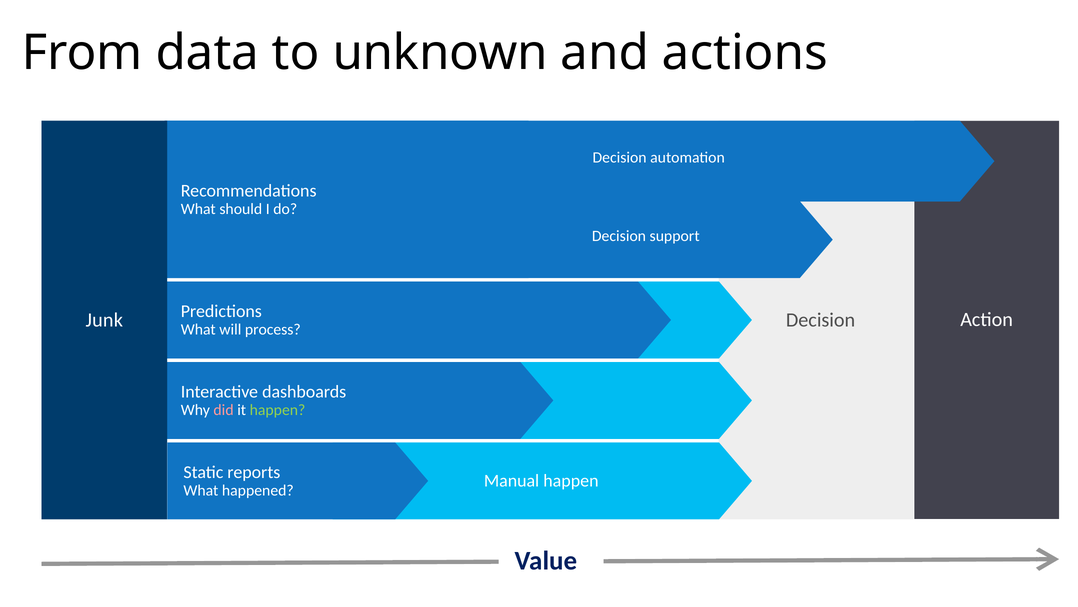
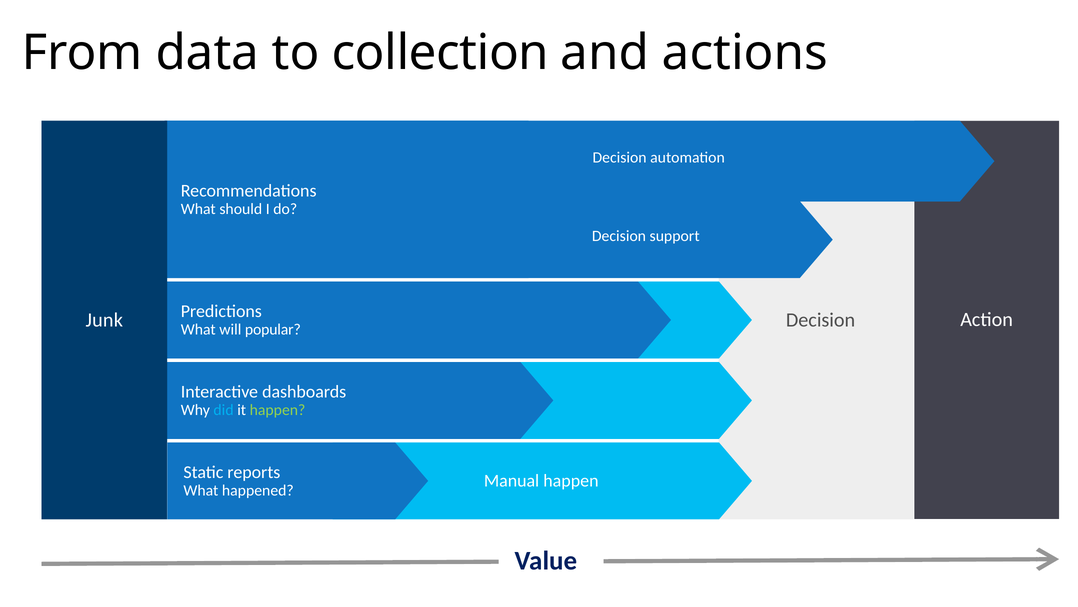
unknown: unknown -> collection
process: process -> popular
did colour: pink -> light blue
